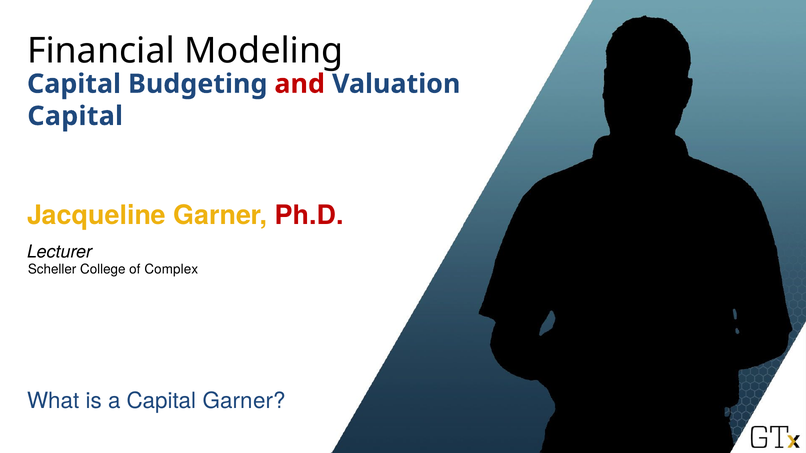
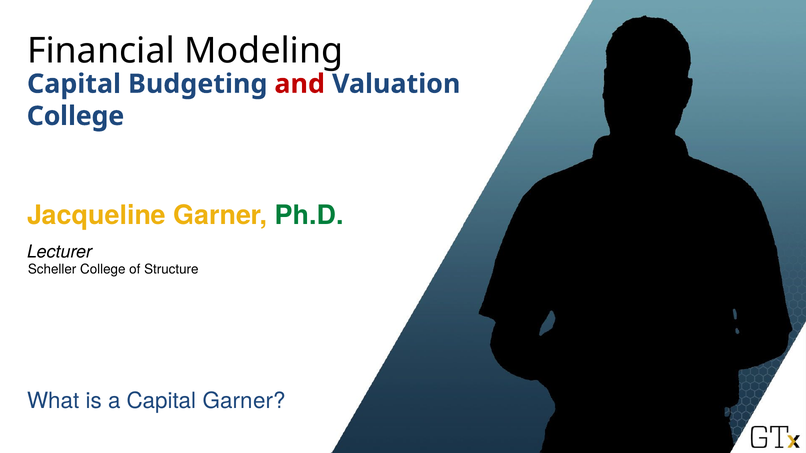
Capital at (75, 116): Capital -> College
Ph.D colour: red -> green
Complex: Complex -> Structure
